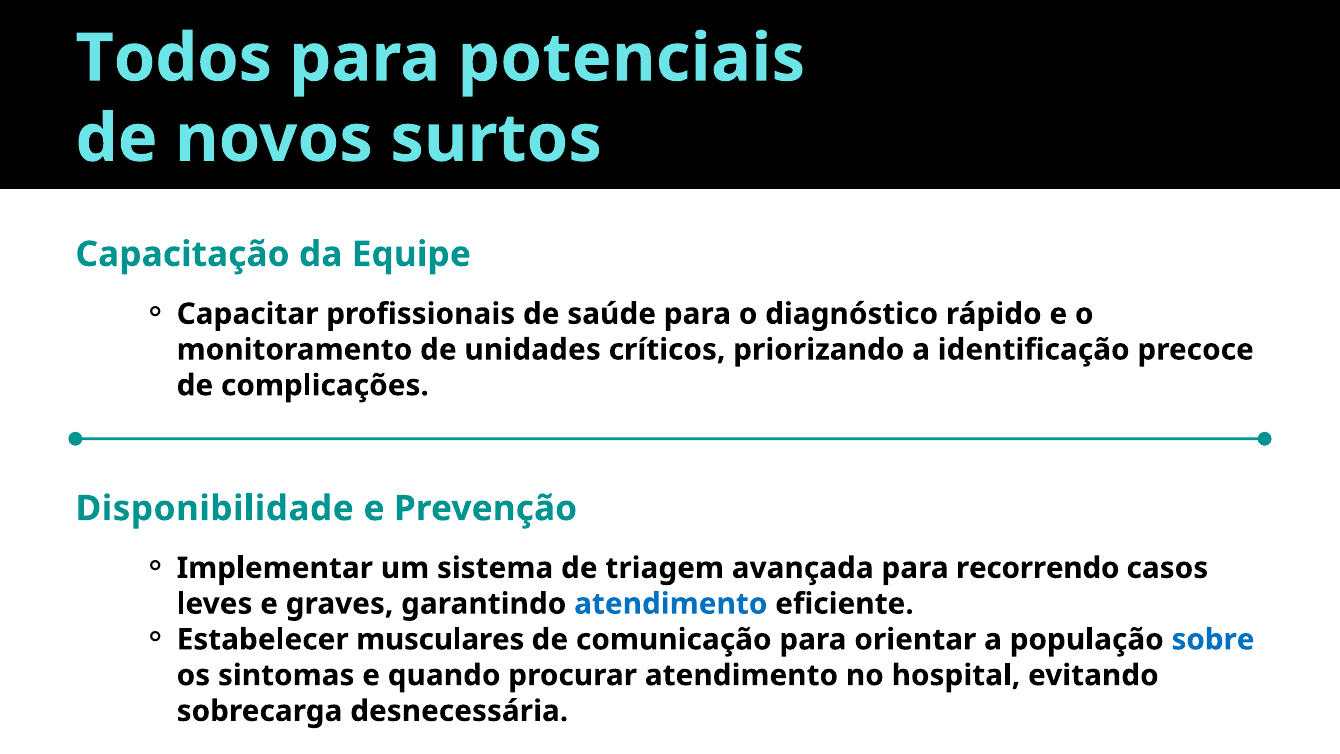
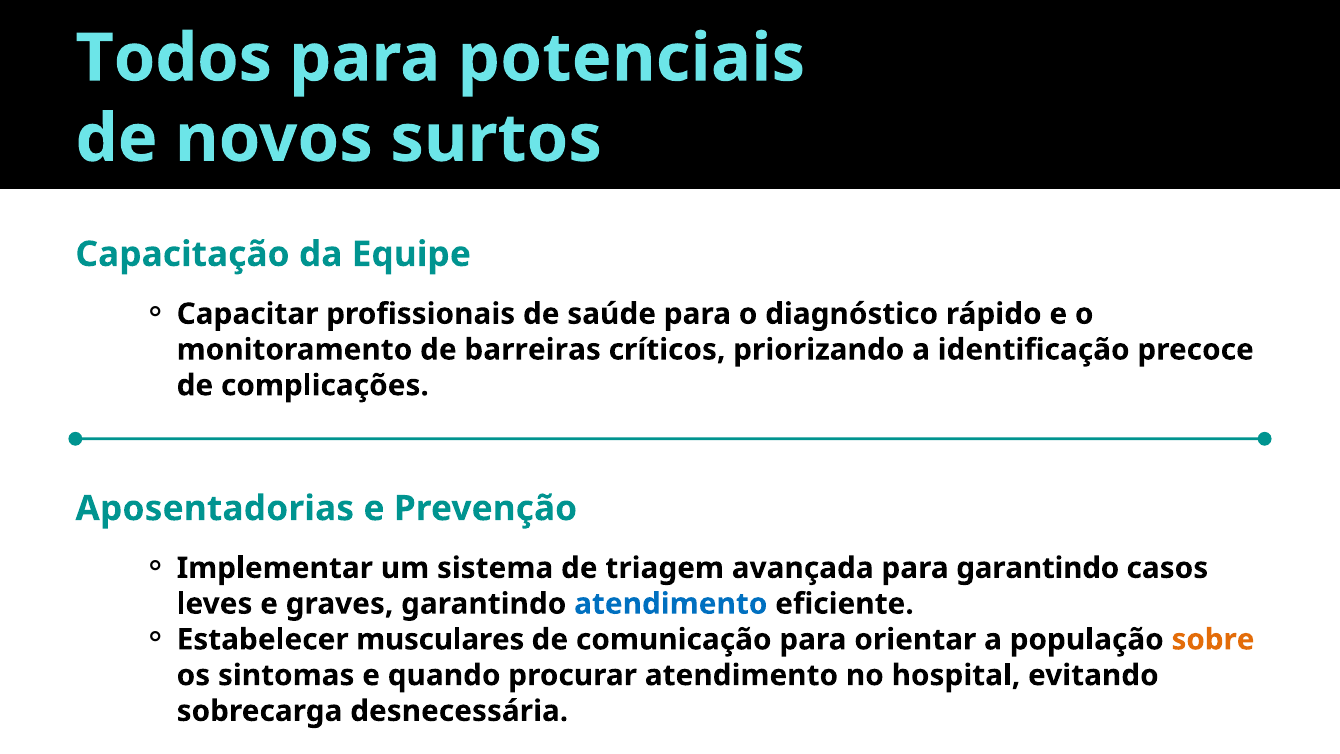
unidades: unidades -> barreiras
Disponibilidade: Disponibilidade -> Aposentadorias
para recorrendo: recorrendo -> garantindo
sobre colour: blue -> orange
